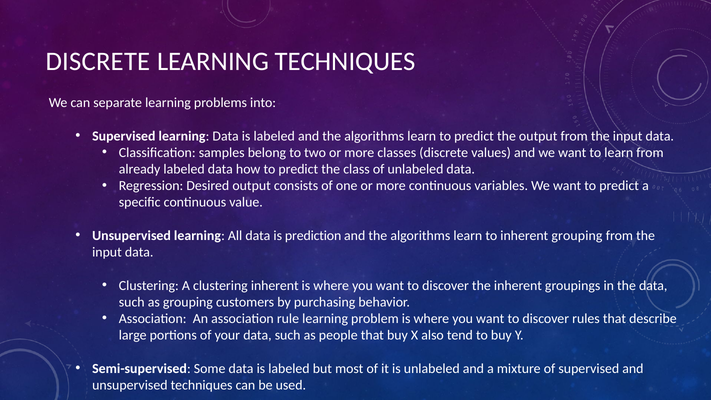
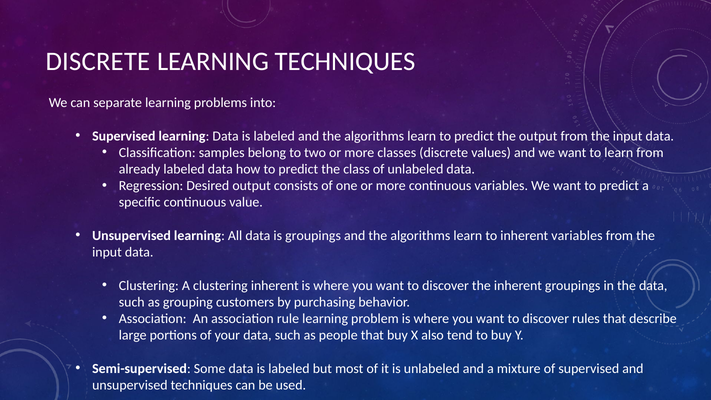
is prediction: prediction -> groupings
inherent grouping: grouping -> variables
